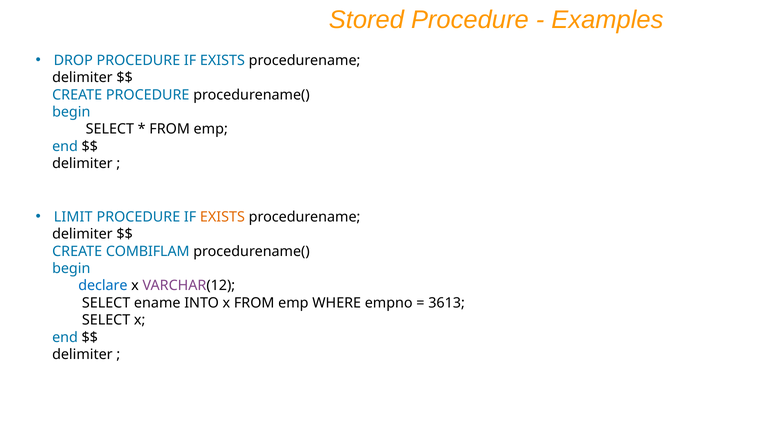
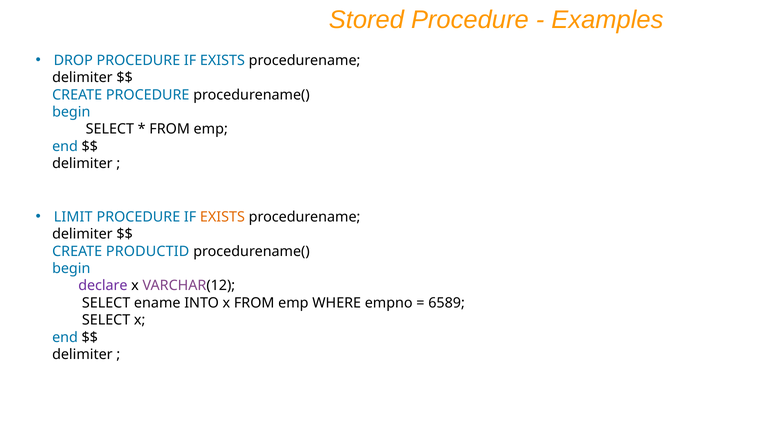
COMBIFLAM: COMBIFLAM -> PRODUCTID
declare colour: blue -> purple
3613: 3613 -> 6589
